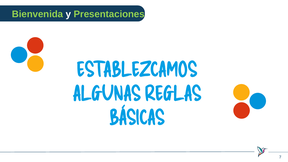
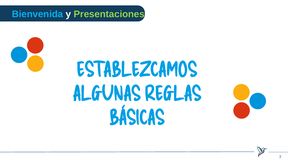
Bienvenida colour: light green -> light blue
